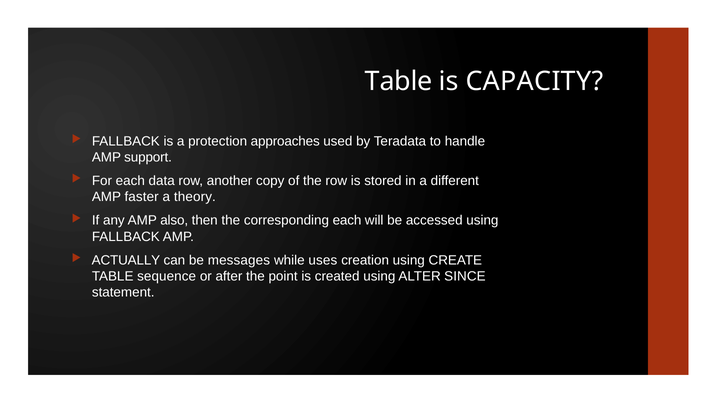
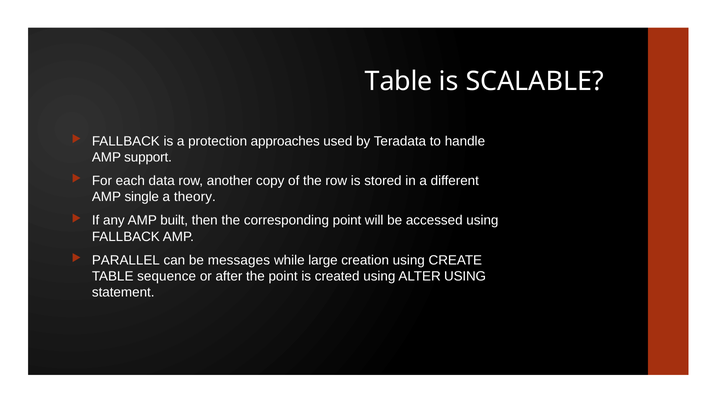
CAPACITY: CAPACITY -> SCALABLE
faster: faster -> single
also: also -> built
corresponding each: each -> point
ACTUALLY: ACTUALLY -> PARALLEL
uses: uses -> large
ALTER SINCE: SINCE -> USING
